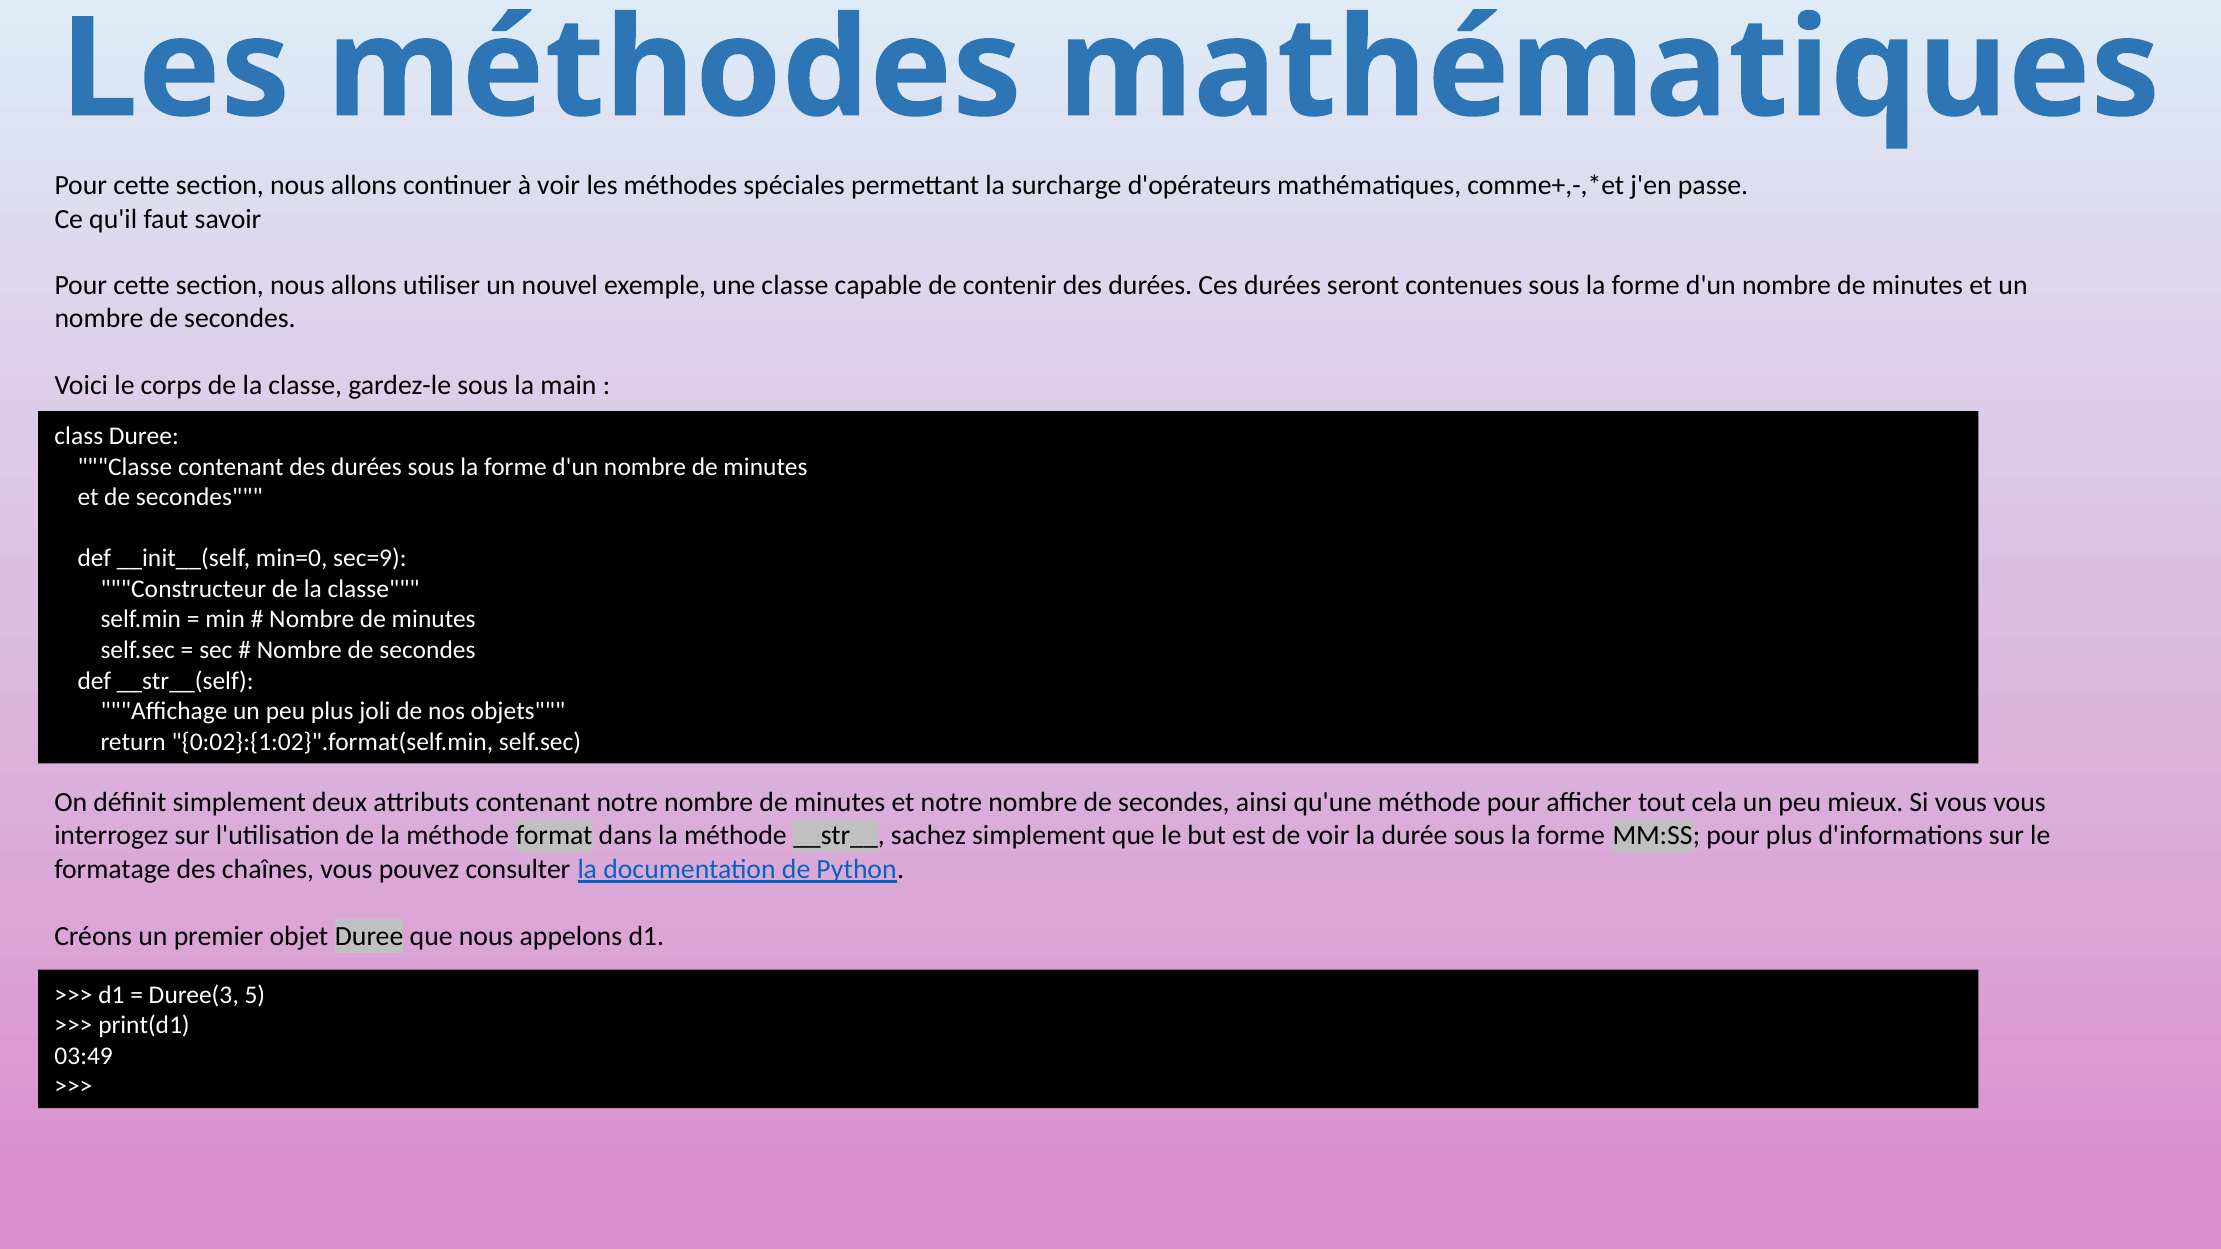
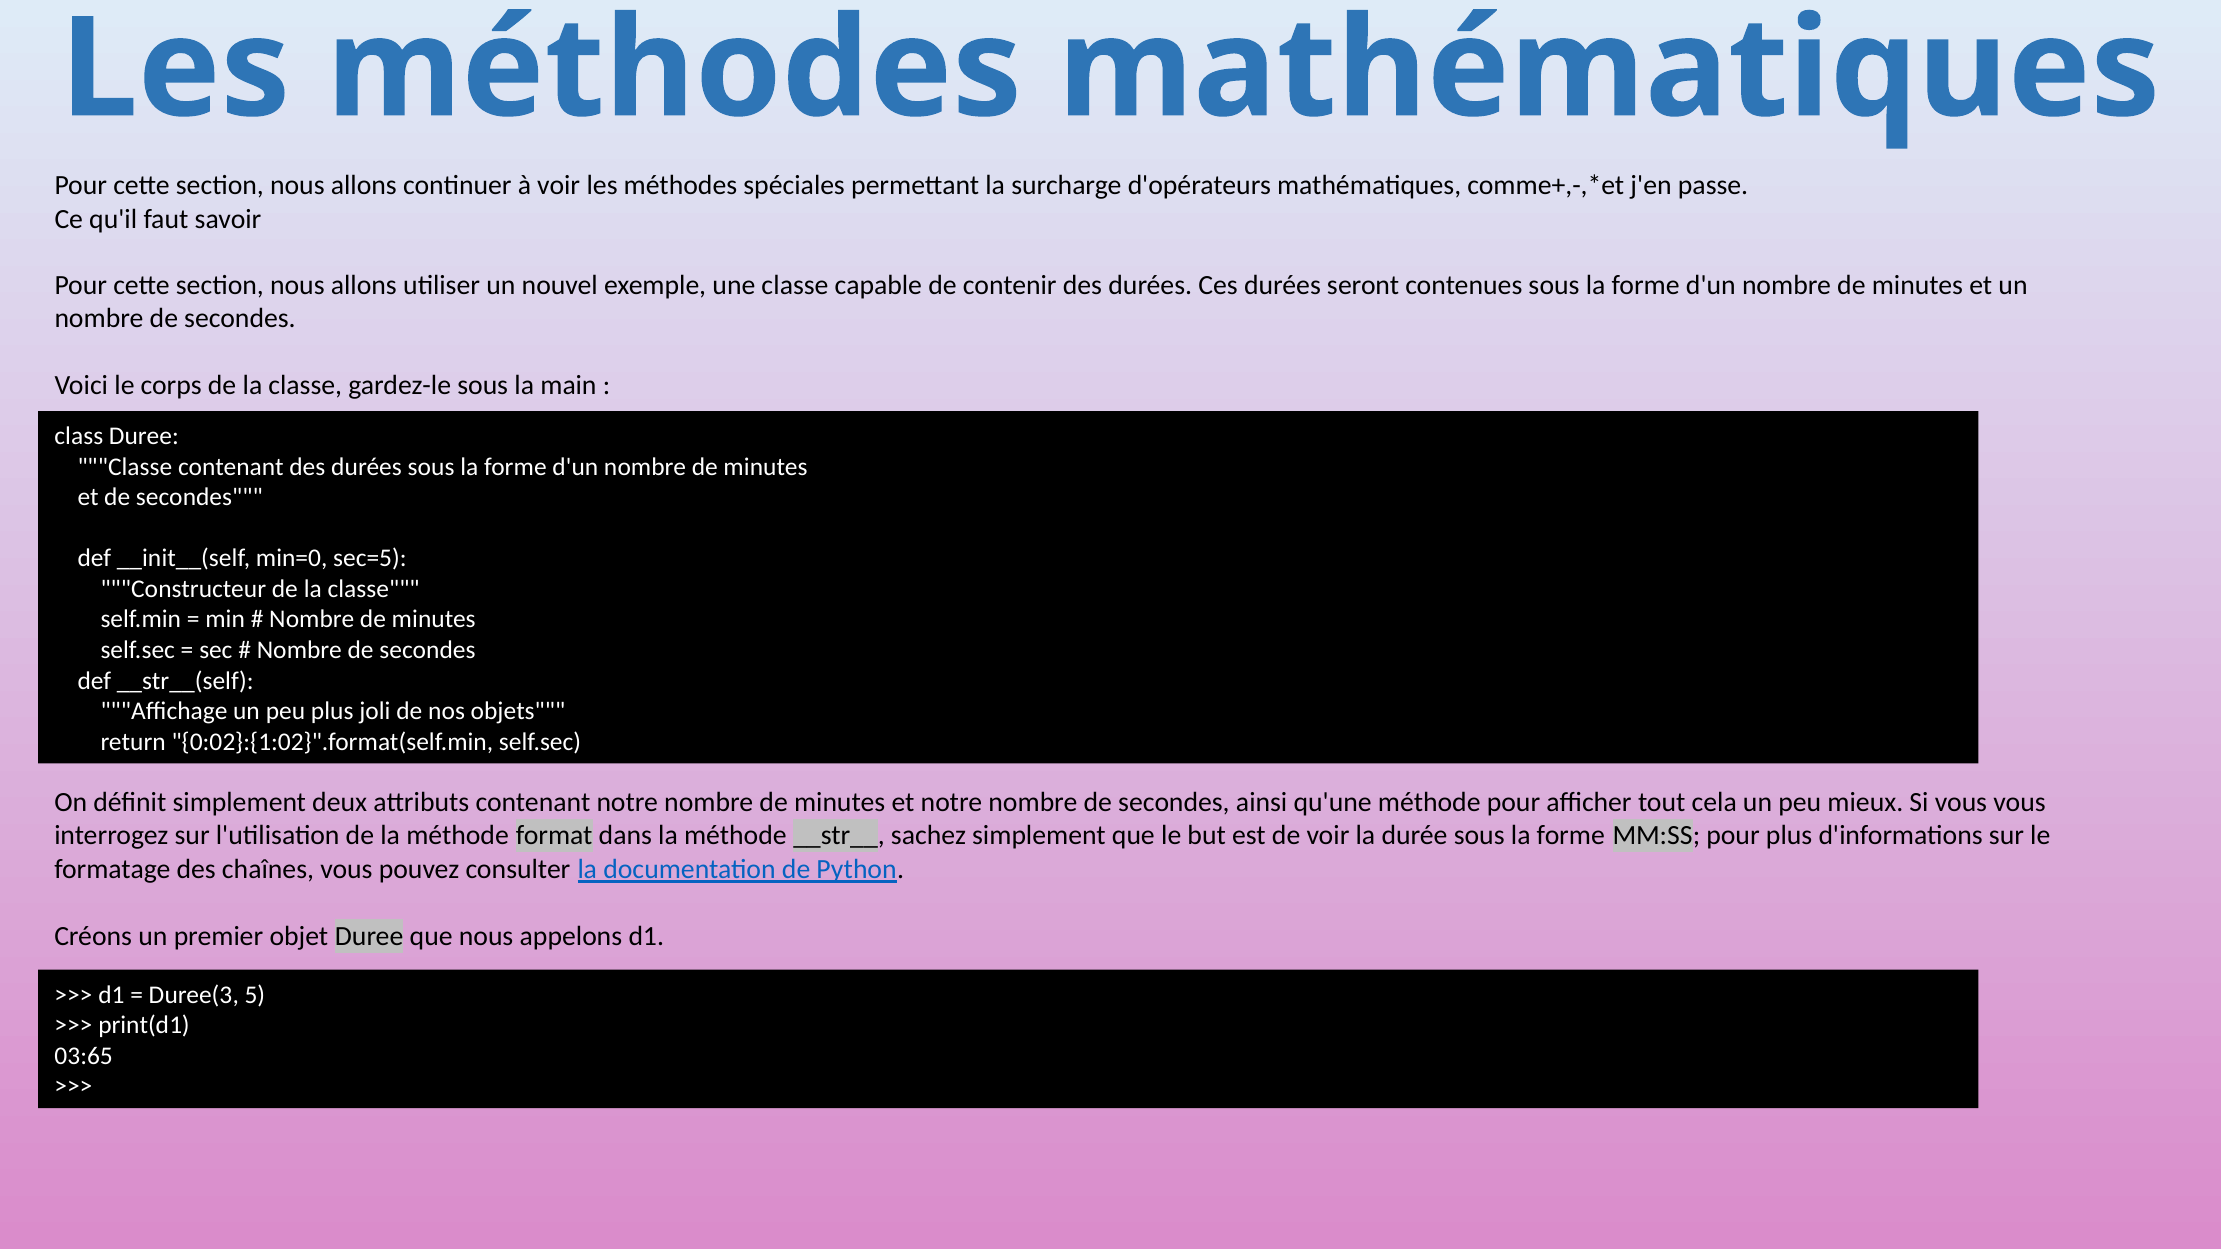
sec=9: sec=9 -> sec=5
03:49: 03:49 -> 03:65
